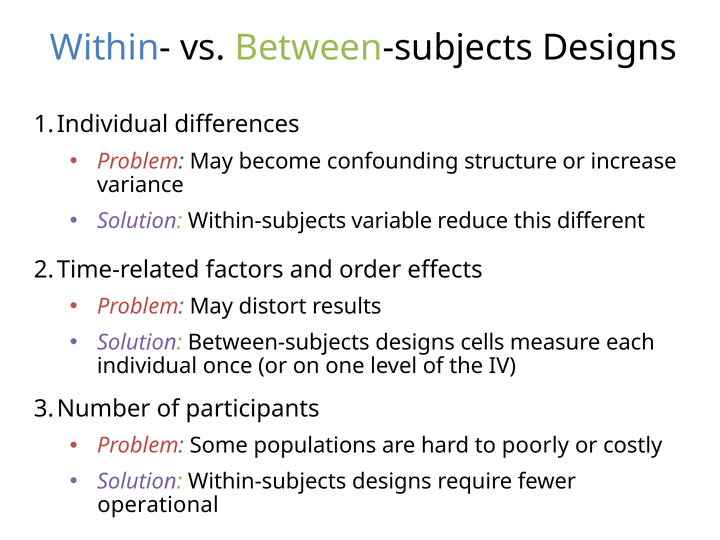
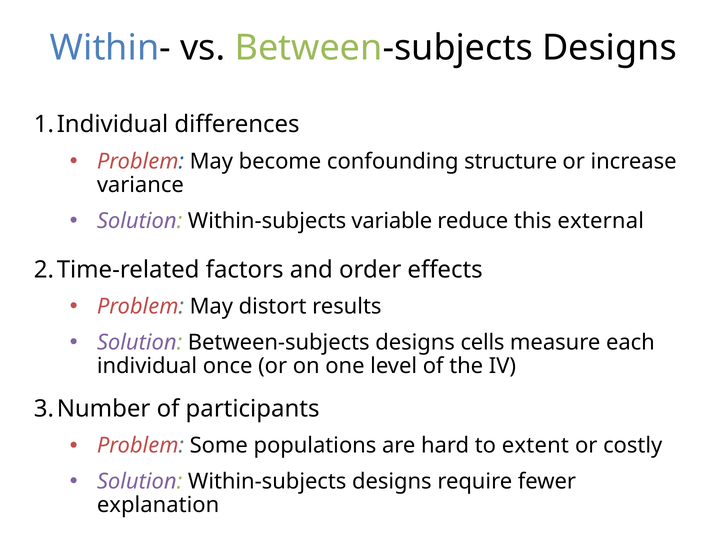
different: different -> external
poorly: poorly -> extent
operational: operational -> explanation
